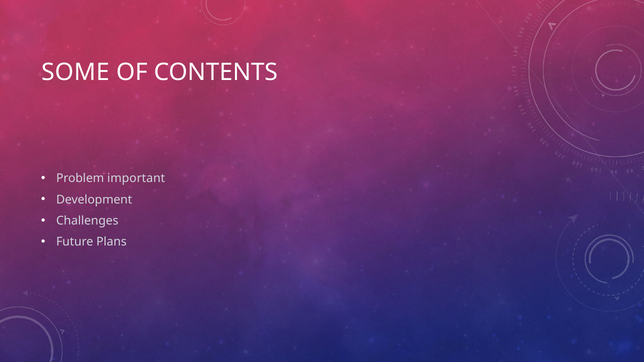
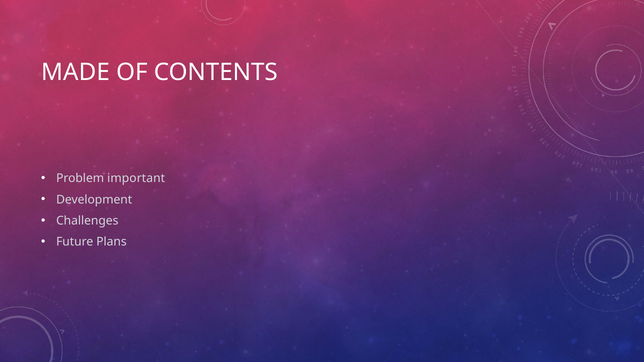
SOME: SOME -> MADE
